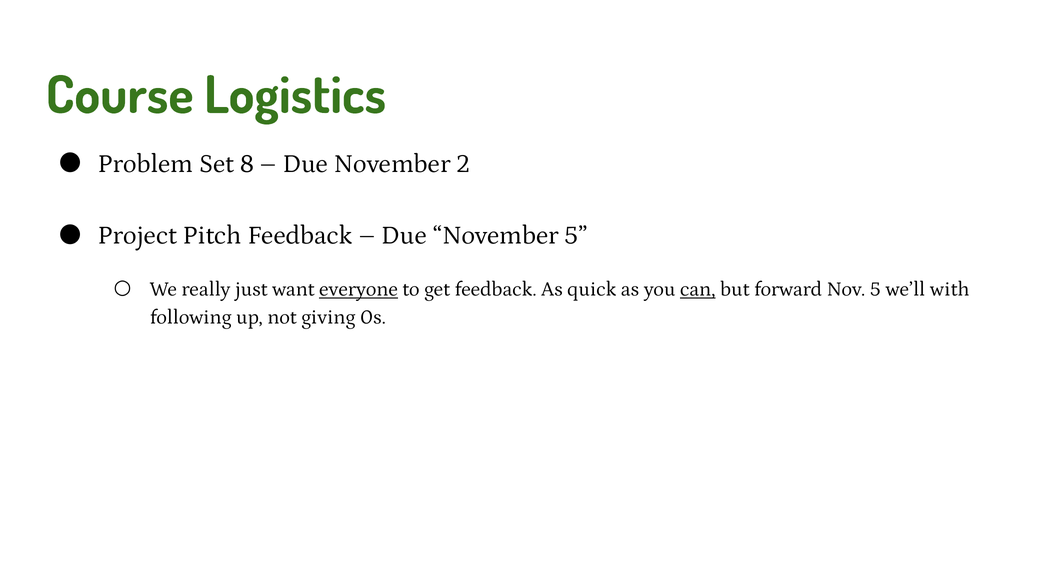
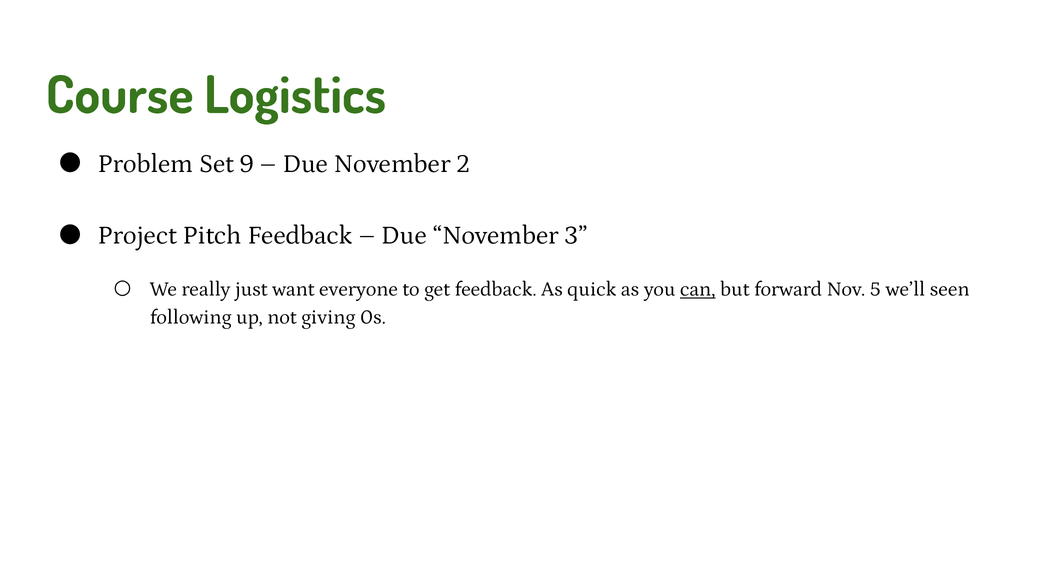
8: 8 -> 9
November 5: 5 -> 3
everyone underline: present -> none
with: with -> seen
